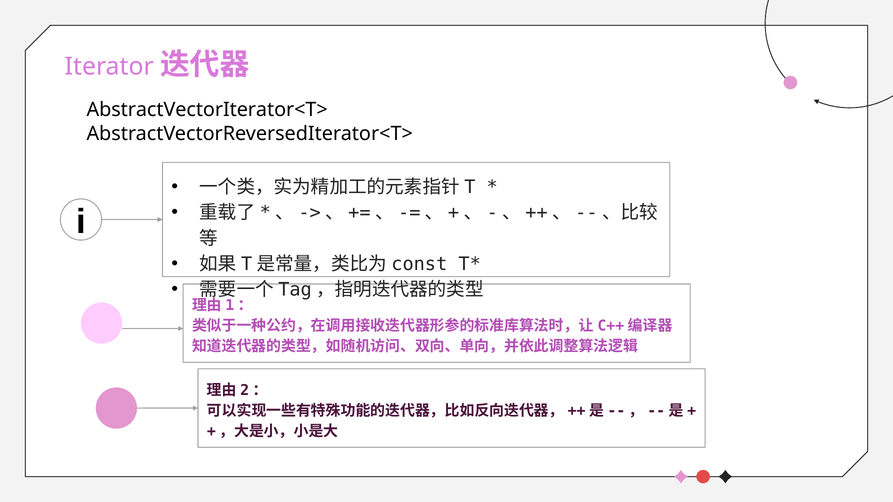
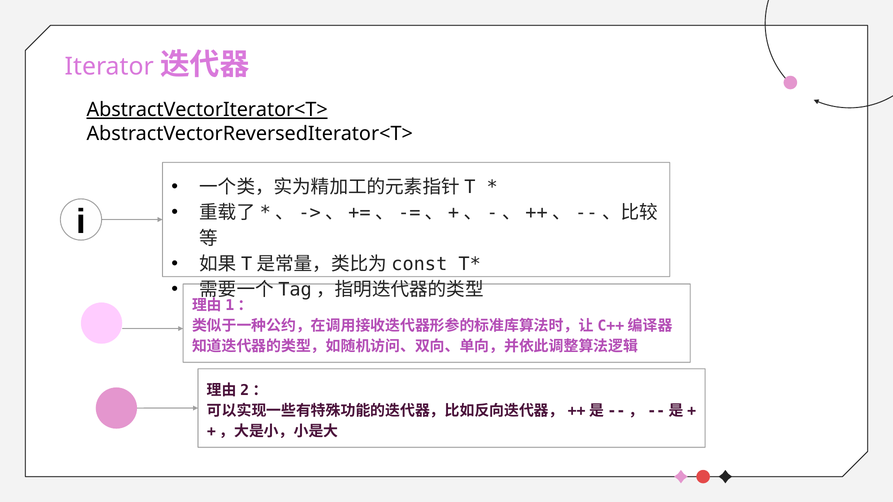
AbstractVectorIterator<T> underline: none -> present
